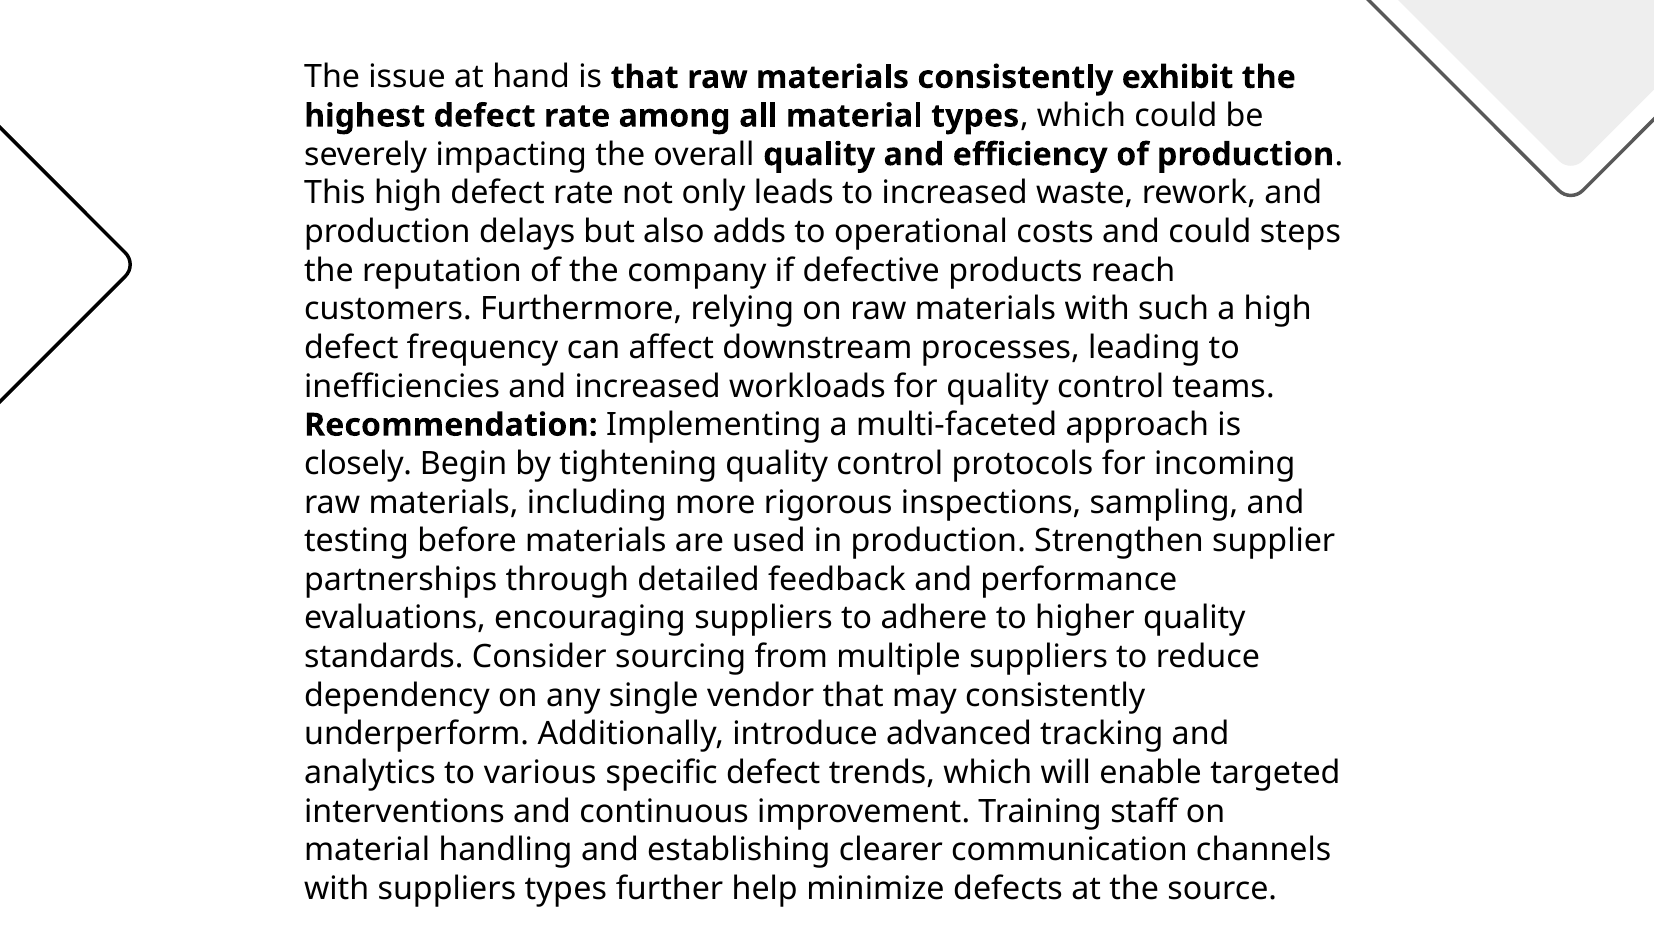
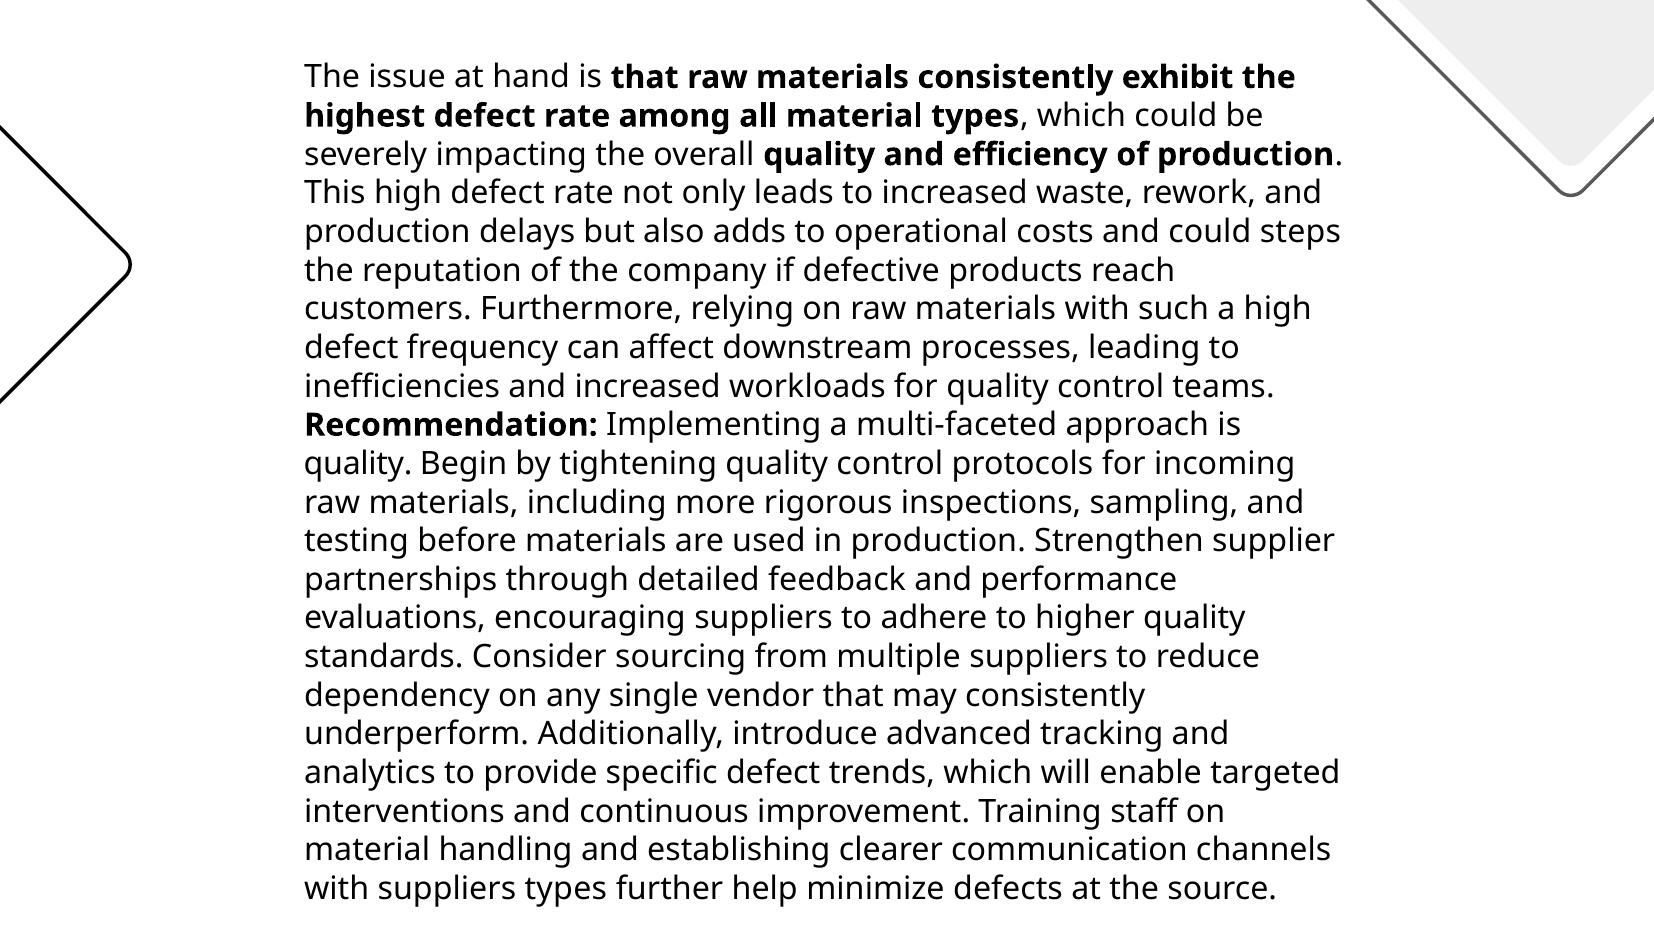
closely at (358, 463): closely -> quality
various: various -> provide
